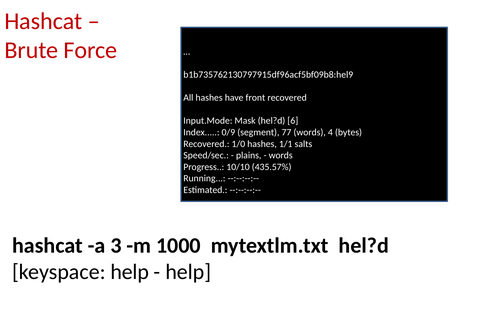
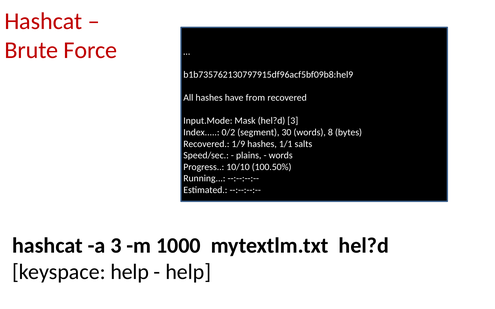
front: front -> from
hel?d 6: 6 -> 3
0/9: 0/9 -> 0/2
77: 77 -> 30
4: 4 -> 8
1/0: 1/0 -> 1/9
435.57%: 435.57% -> 100.50%
